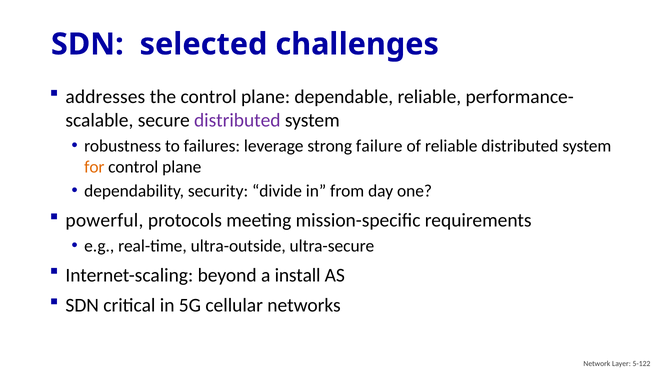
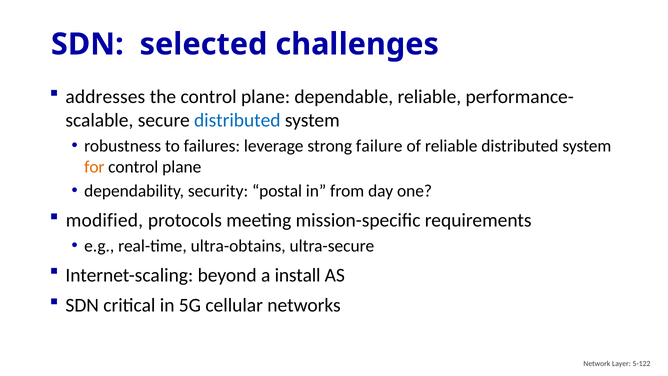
distributed at (237, 120) colour: purple -> blue
divide: divide -> postal
powerful: powerful -> modified
ultra-outside: ultra-outside -> ultra-obtains
